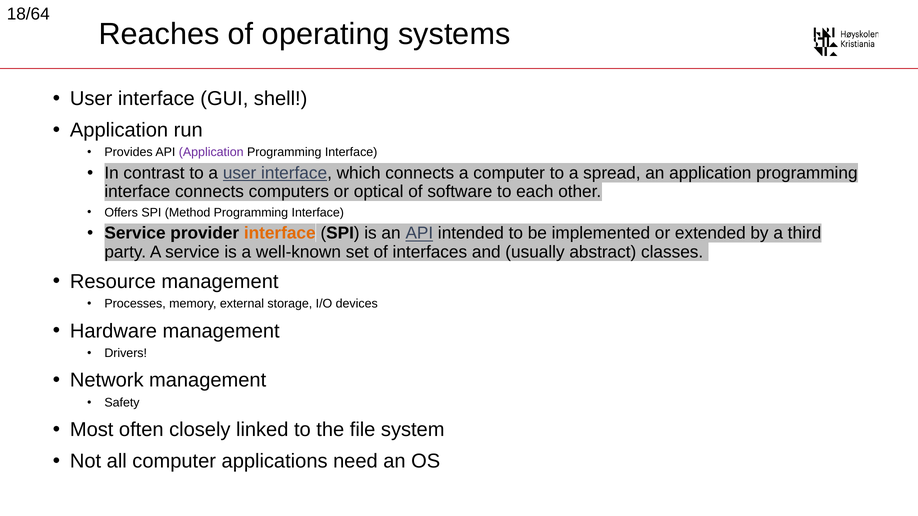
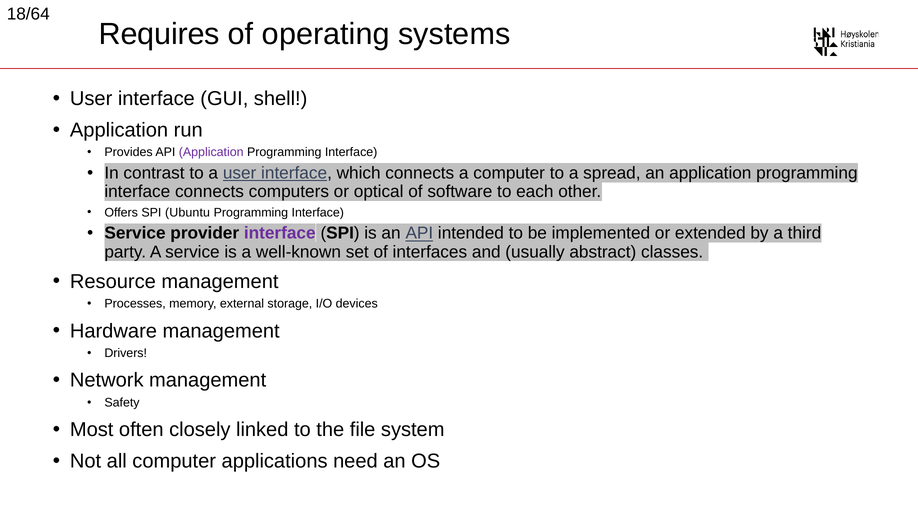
Reaches: Reaches -> Requires
Method: Method -> Ubuntu
interface at (280, 233) colour: orange -> purple
